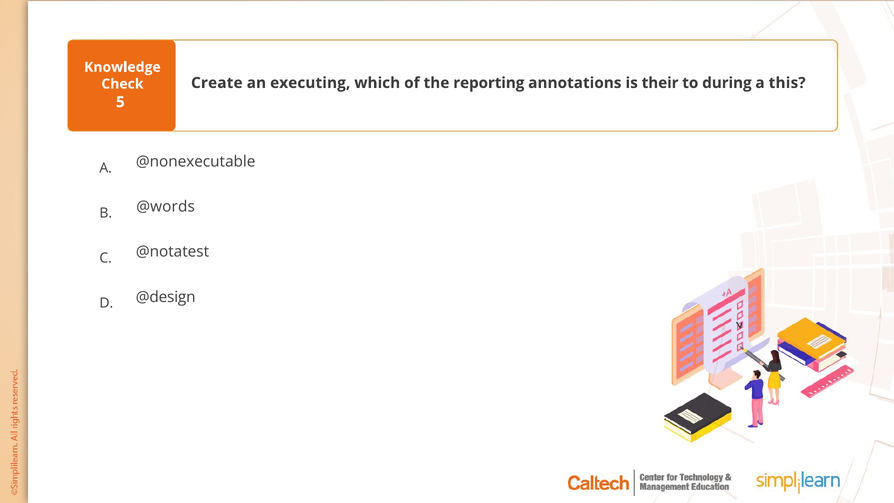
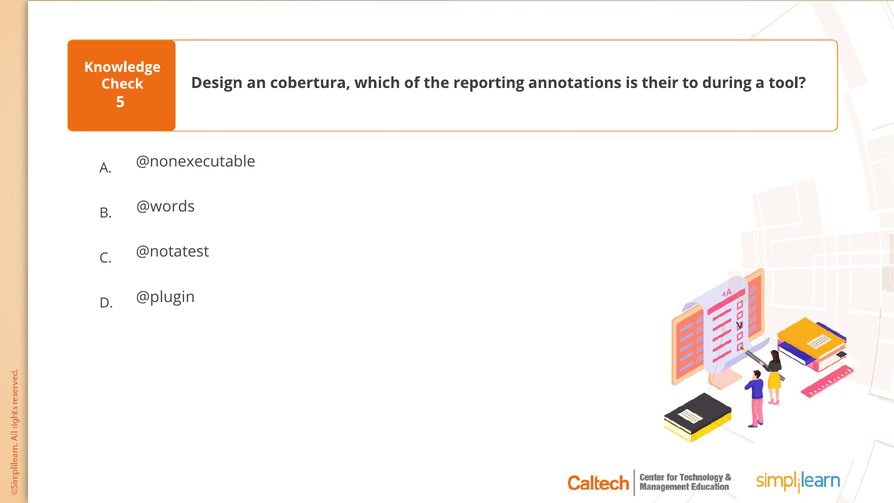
Create: Create -> Design
executing: executing -> cobertura
this: this -> tool
@design: @design -> @plugin
